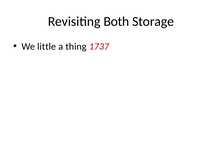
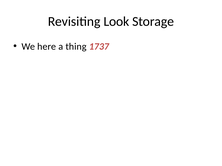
Both: Both -> Look
little: little -> here
